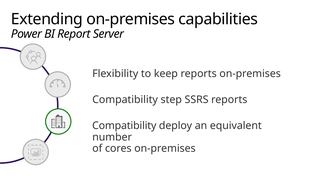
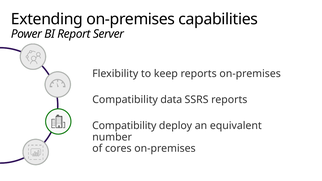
step: step -> data
